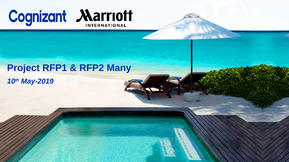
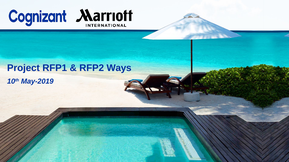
Many: Many -> Ways
